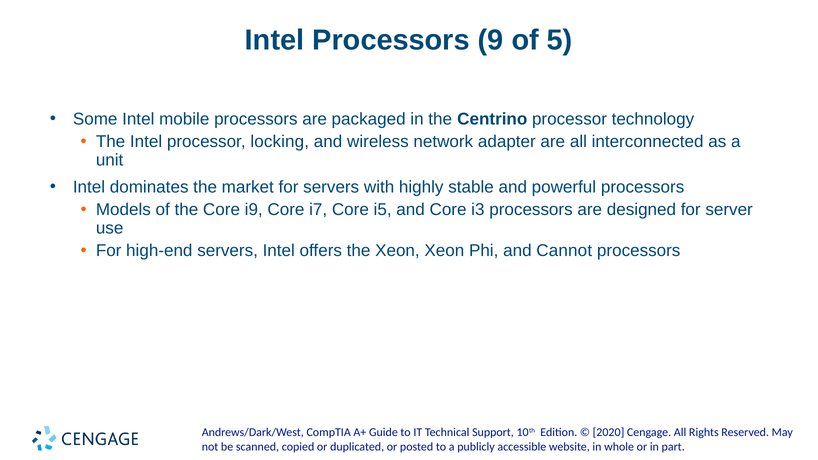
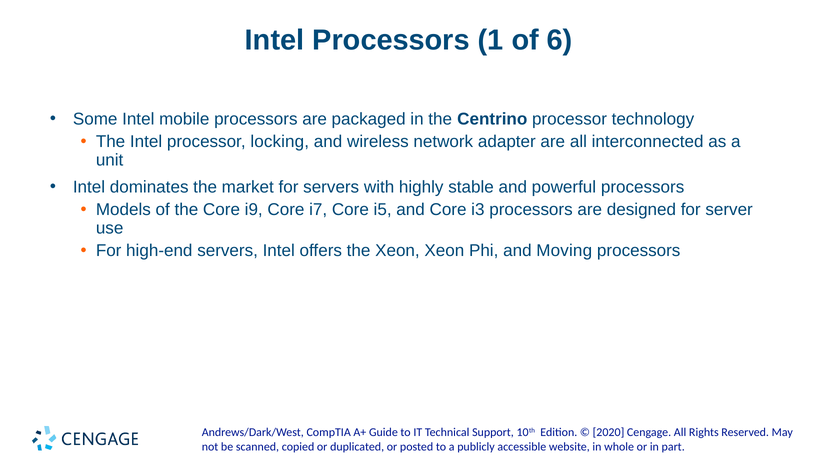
9: 9 -> 1
5: 5 -> 6
Cannot: Cannot -> Moving
